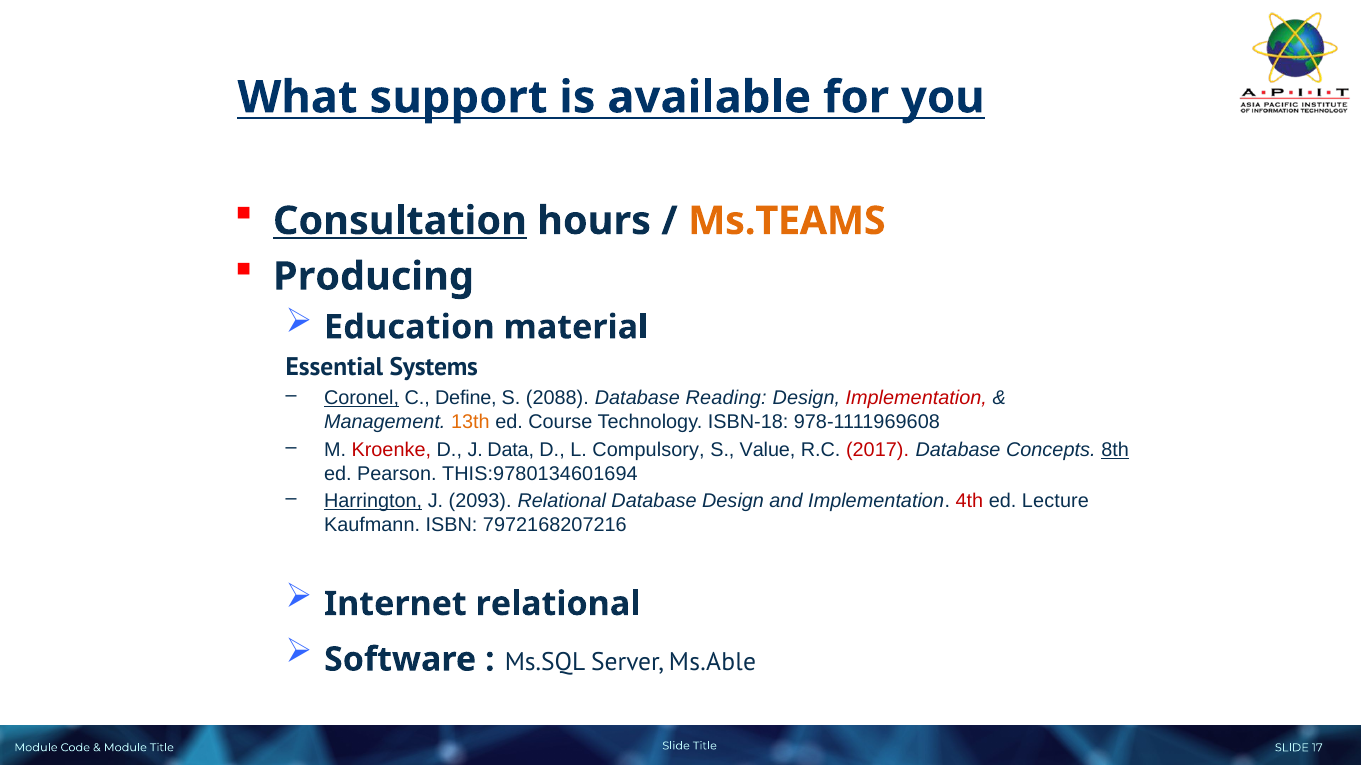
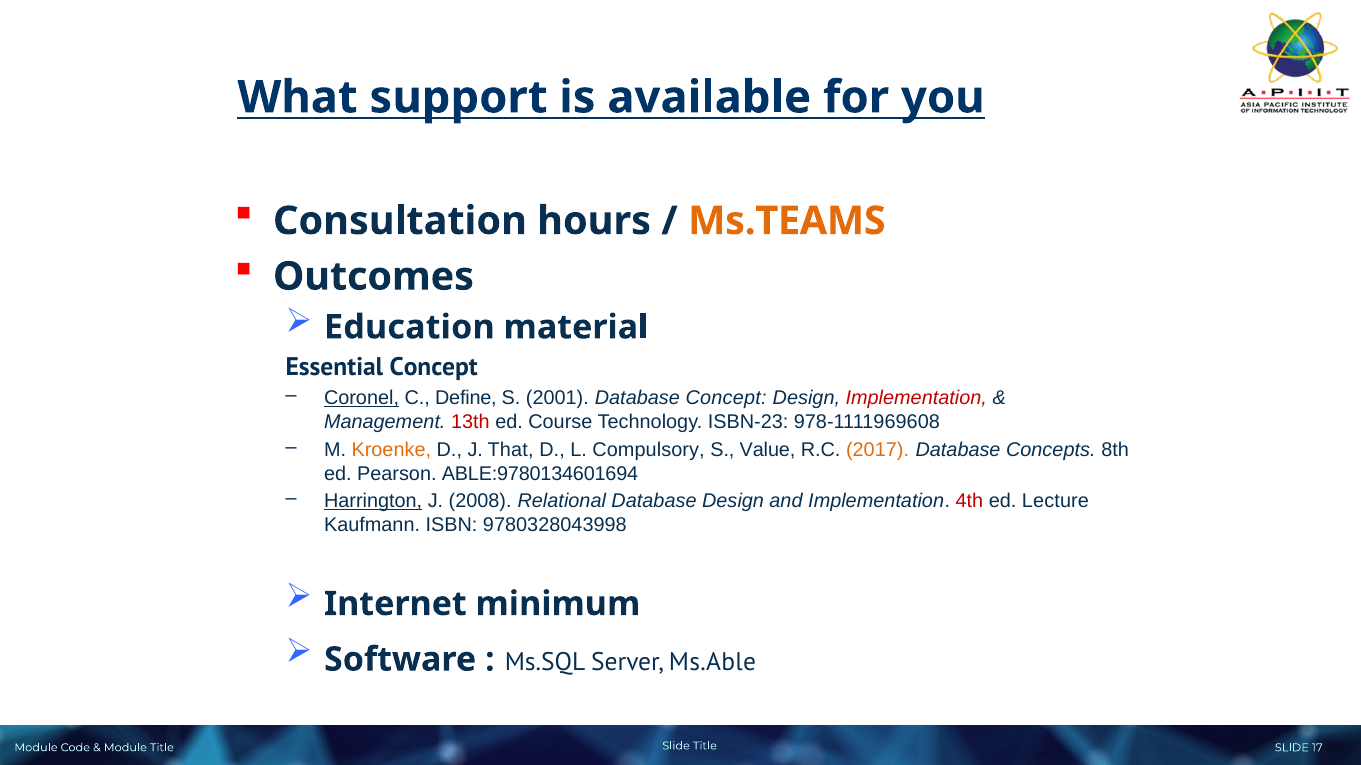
Consultation underline: present -> none
Producing: Producing -> Outcomes
Essential Systems: Systems -> Concept
2088: 2088 -> 2001
Database Reading: Reading -> Concept
13th colour: orange -> red
ISBN-18: ISBN-18 -> ISBN-23
Kroenke colour: red -> orange
Data: Data -> That
2017 colour: red -> orange
8th underline: present -> none
THIS:9780134601694: THIS:9780134601694 -> ABLE:9780134601694
2093: 2093 -> 2008
7972168207216: 7972168207216 -> 9780328043998
Internet relational: relational -> minimum
